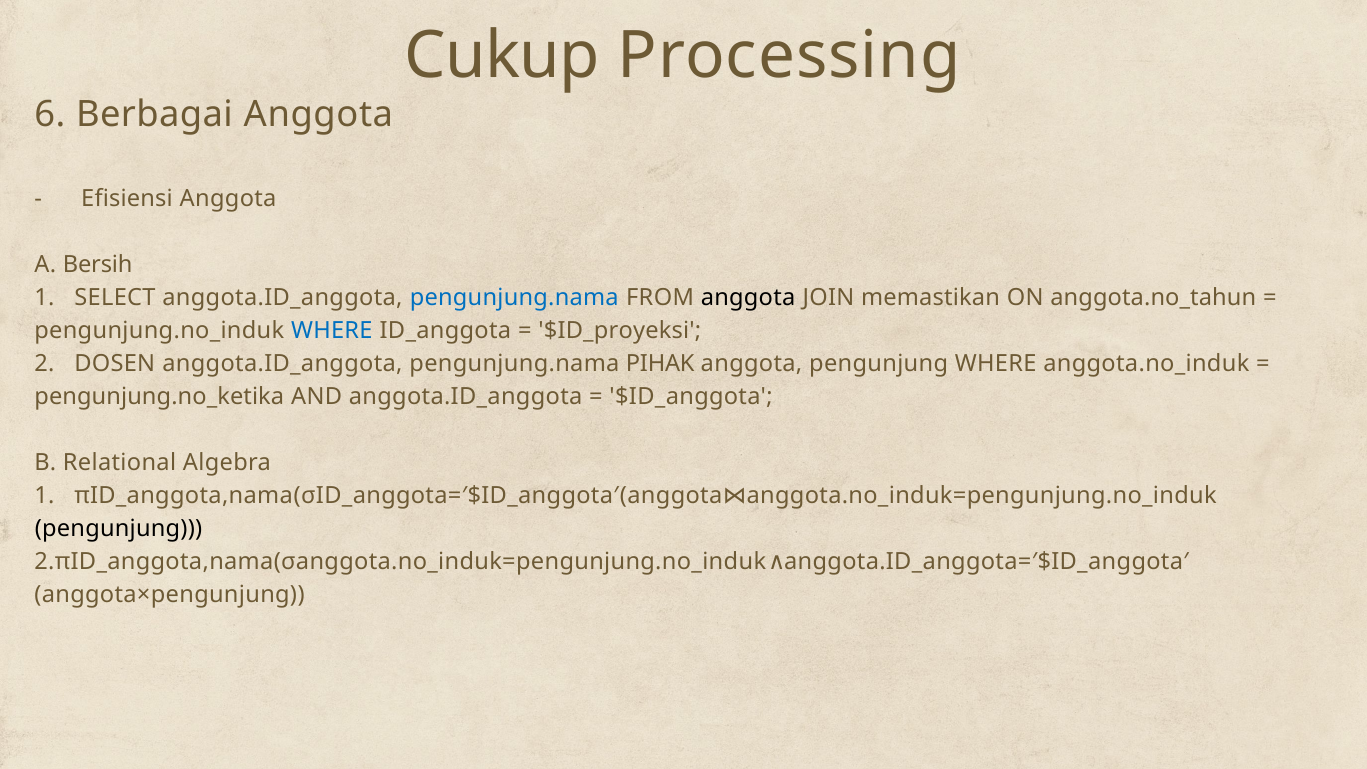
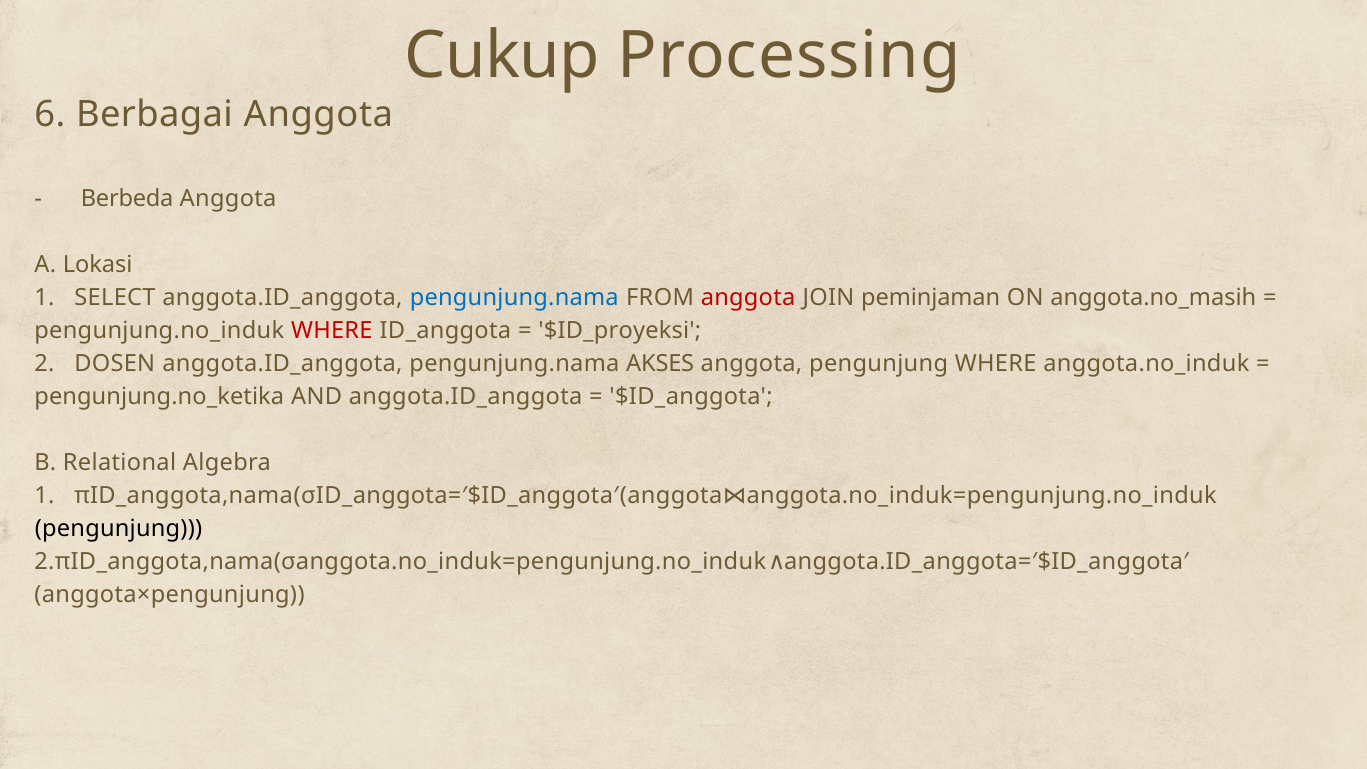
Efisiensi: Efisiensi -> Berbeda
Bersih: Bersih -> Lokasi
anggota at (748, 298) colour: black -> red
memastikan: memastikan -> peminjaman
anggota.no_tahun: anggota.no_tahun -> anggota.no_masih
WHERE at (332, 331) colour: blue -> red
PIHAK: PIHAK -> AKSES
